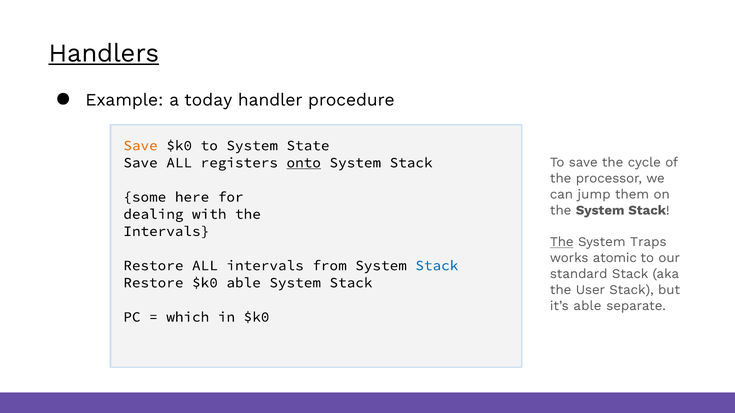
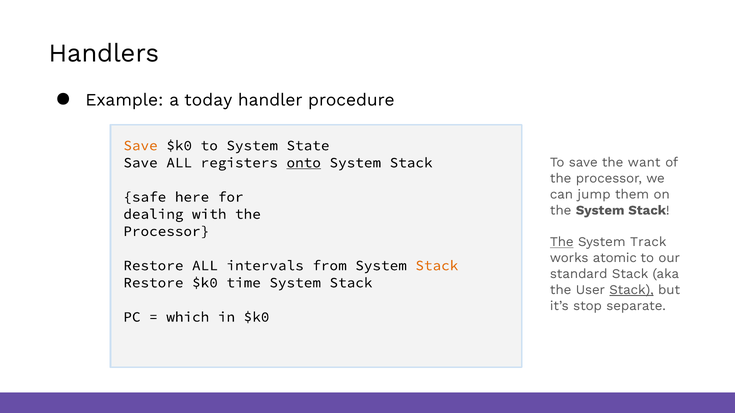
Handlers underline: present -> none
cycle: cycle -> want
some: some -> safe
Intervals at (166, 231): Intervals -> Processor
Traps: Traps -> Track
Stack at (437, 266) colour: blue -> orange
$k0 able: able -> time
Stack at (631, 290) underline: none -> present
it’s able: able -> stop
